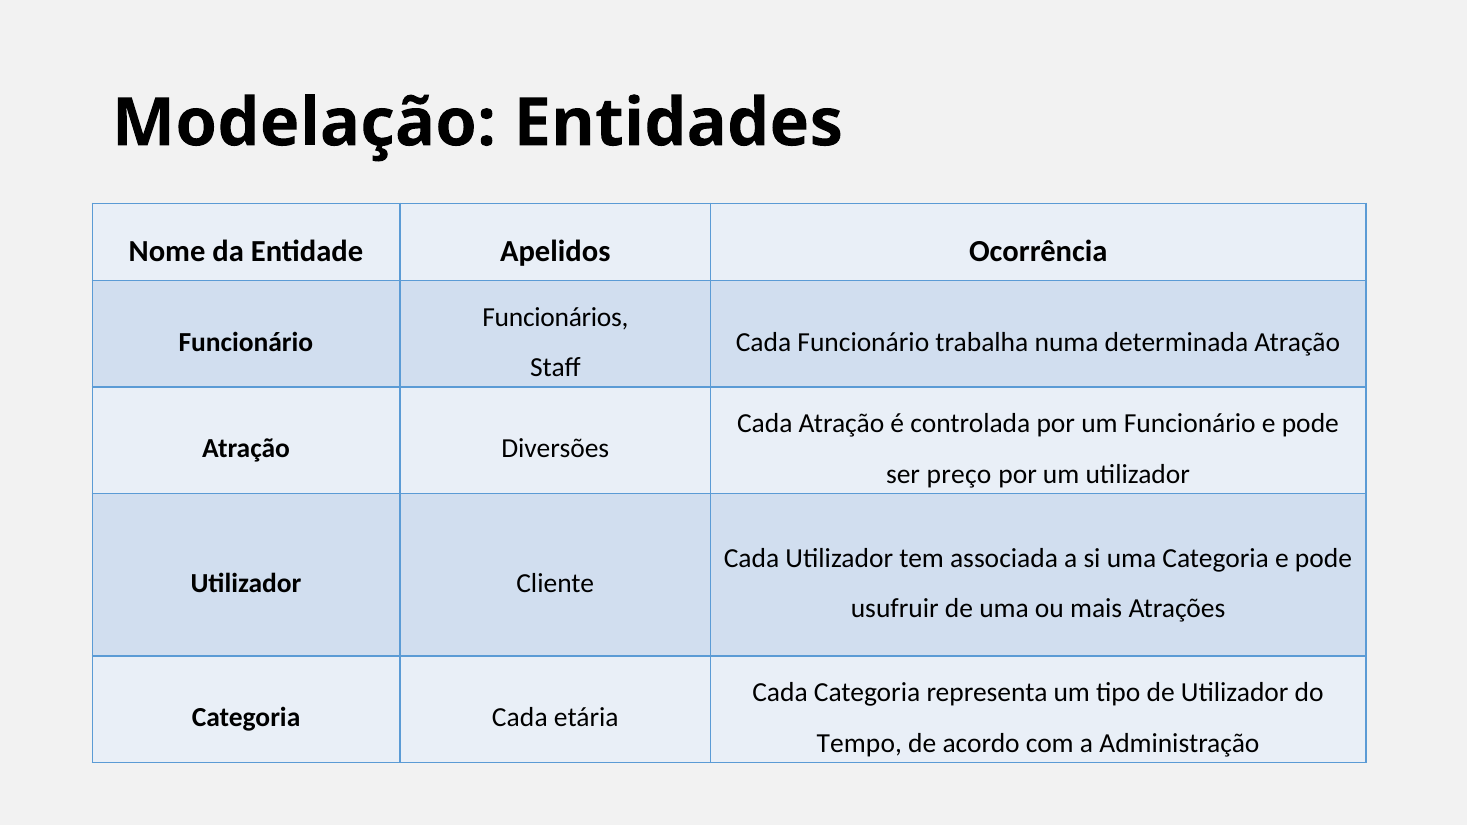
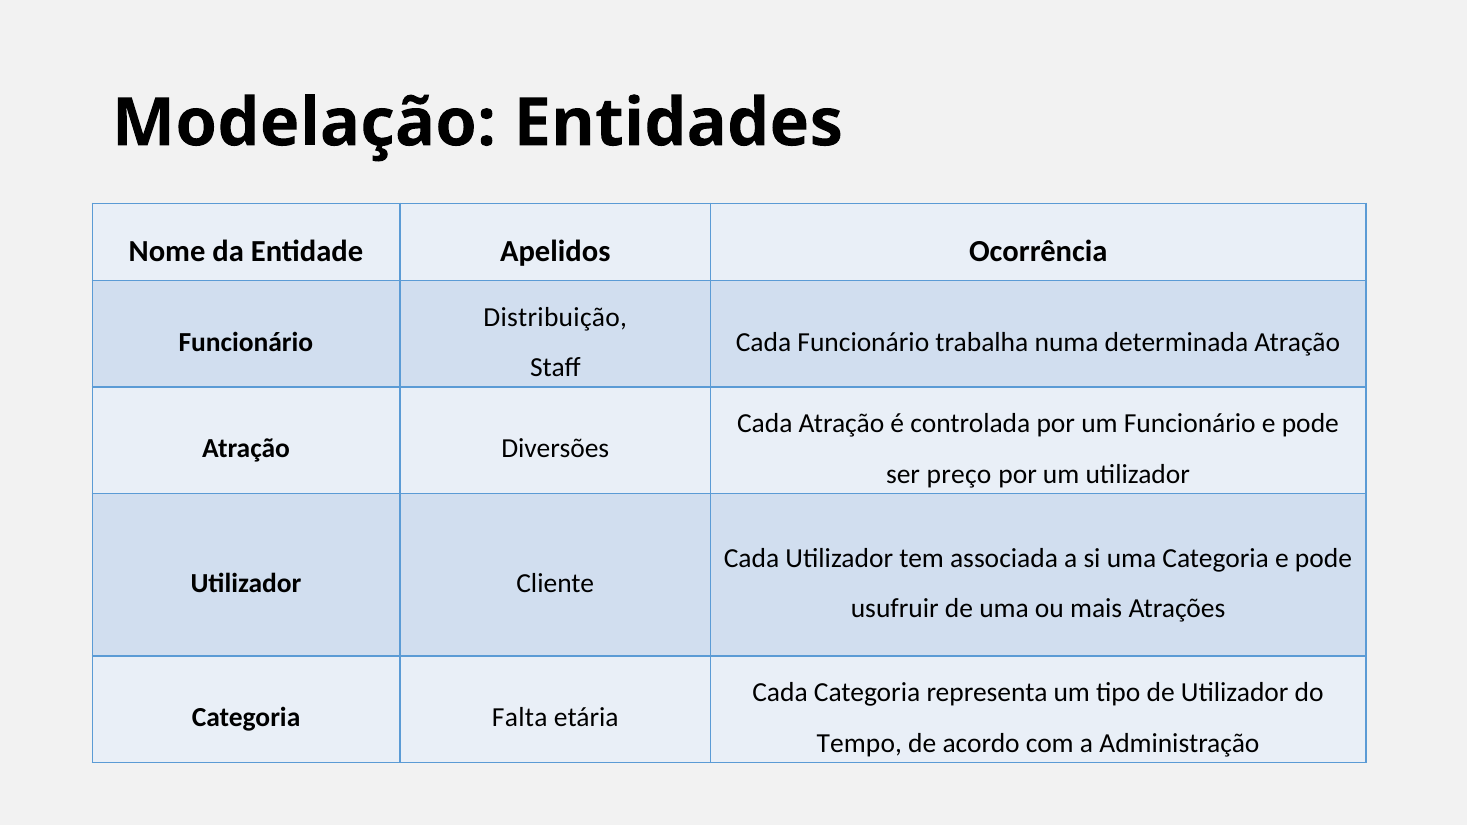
Funcionários: Funcionários -> Distribuição
Categoria Cada: Cada -> Falta
